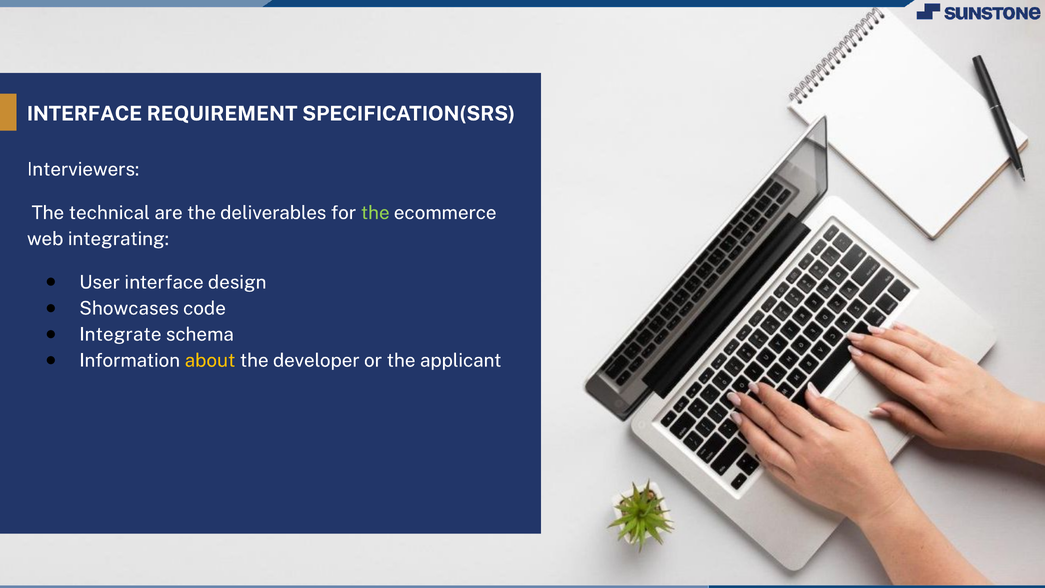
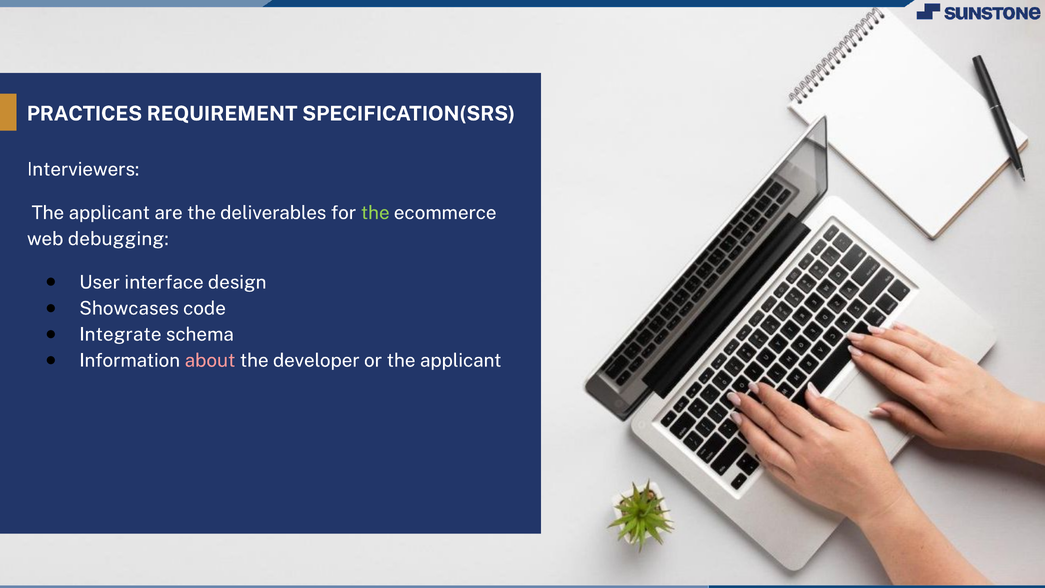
INTERFACE at (84, 114): INTERFACE -> PRACTICES
technical at (109, 213): technical -> applicant
integrating: integrating -> debugging
about colour: yellow -> pink
